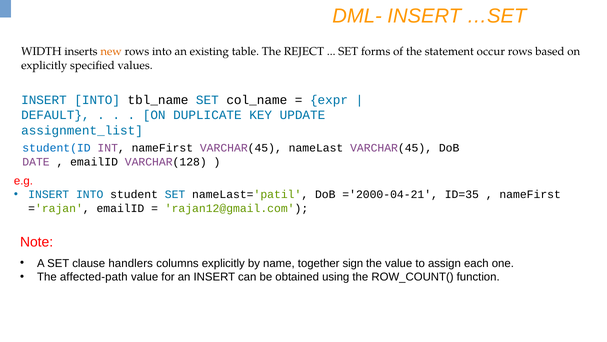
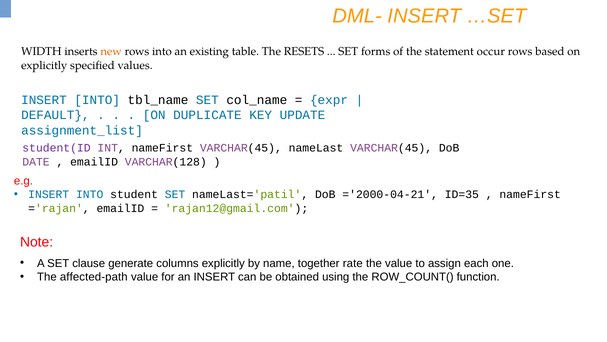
REJECT: REJECT -> RESETS
student(ID colour: blue -> purple
handlers: handlers -> generate
sign: sign -> rate
